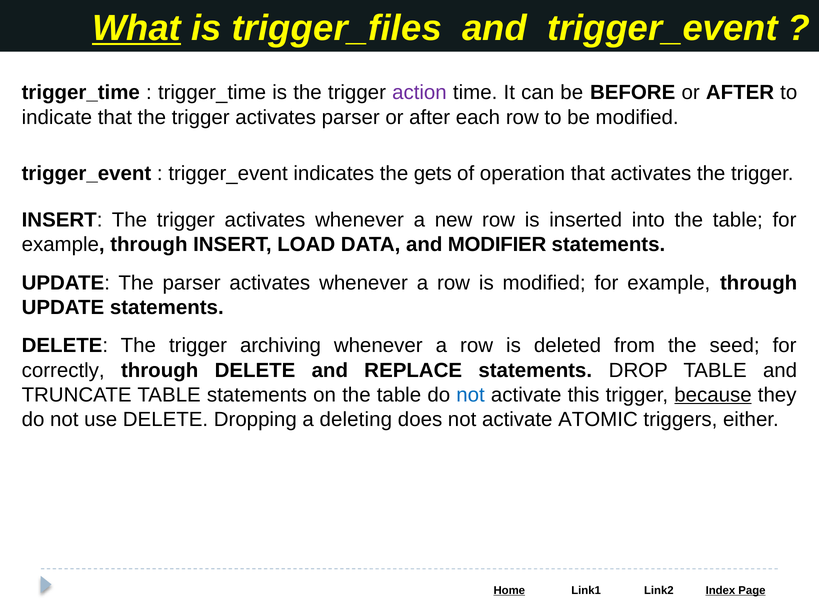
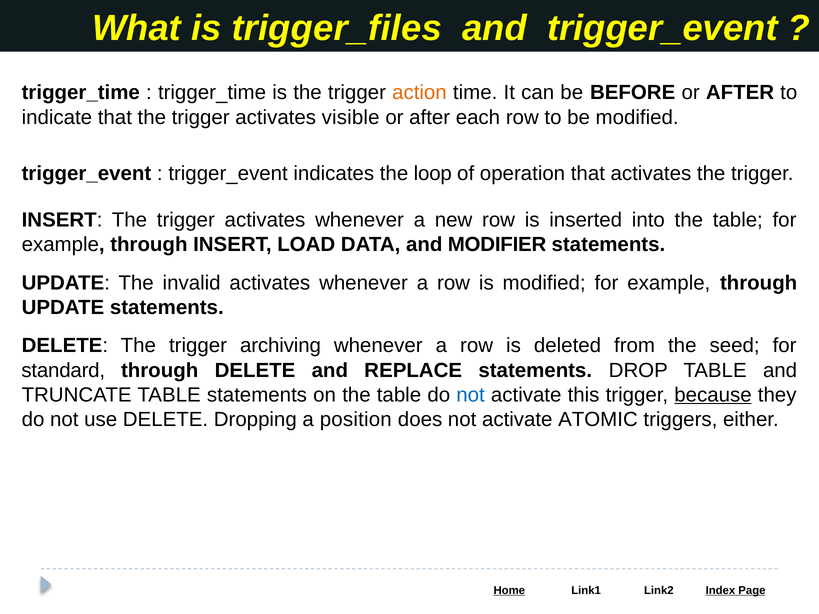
What underline: present -> none
action colour: purple -> orange
activates parser: parser -> visible
gets: gets -> loop
The parser: parser -> invalid
correctly: correctly -> standard
deleting: deleting -> position
